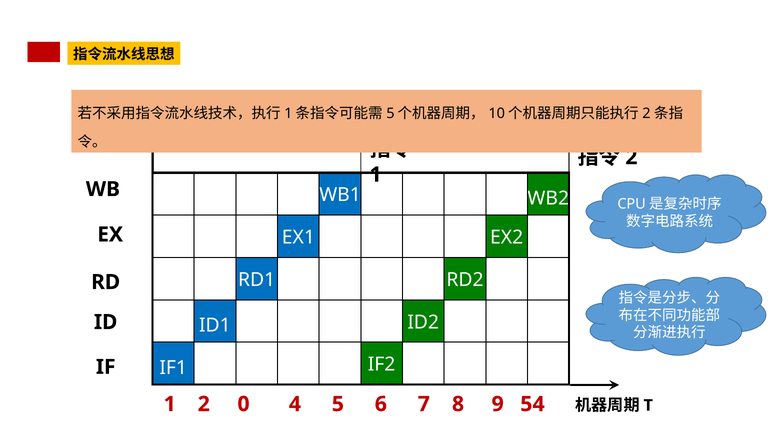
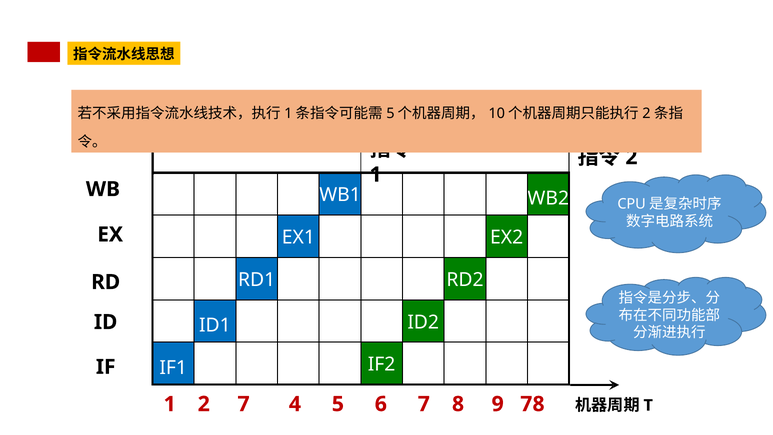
2 0: 0 -> 7
54: 54 -> 78
